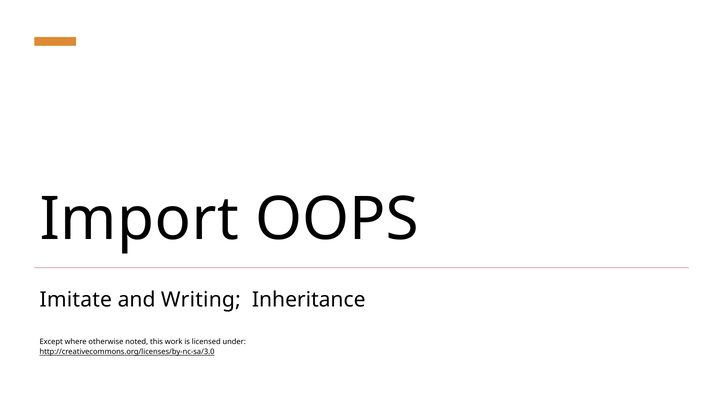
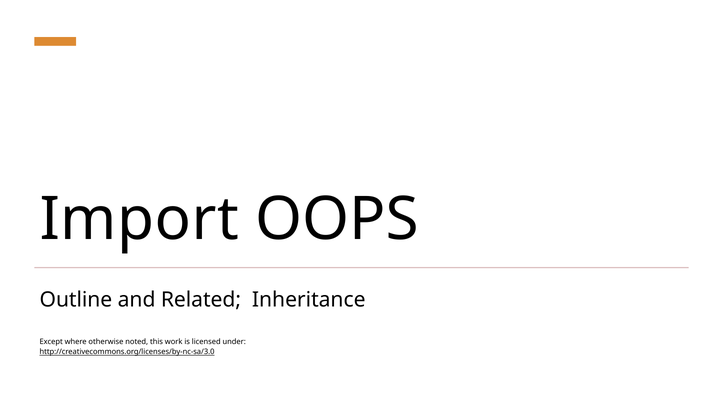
Imitate: Imitate -> Outline
Writing: Writing -> Related
